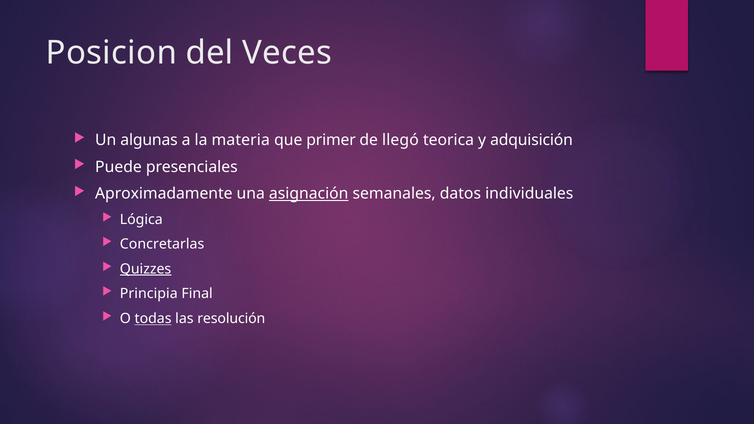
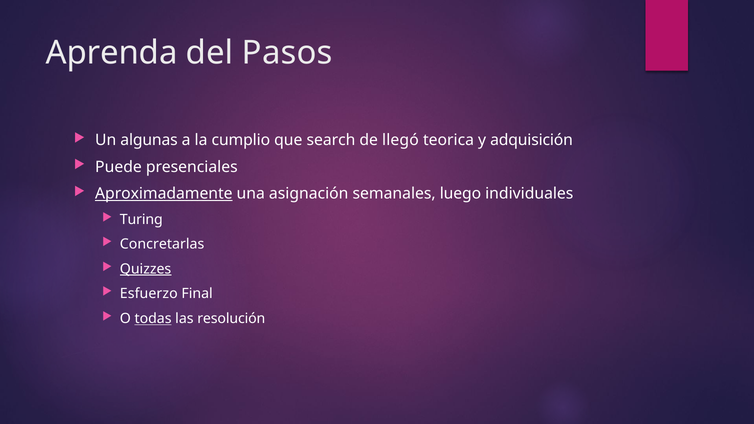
Posicion: Posicion -> Aprenda
Veces: Veces -> Pasos
materia: materia -> cumplio
primer: primer -> search
Aproximadamente underline: none -> present
asignación underline: present -> none
datos: datos -> luego
Lógica: Lógica -> Turing
Principia: Principia -> Esfuerzo
